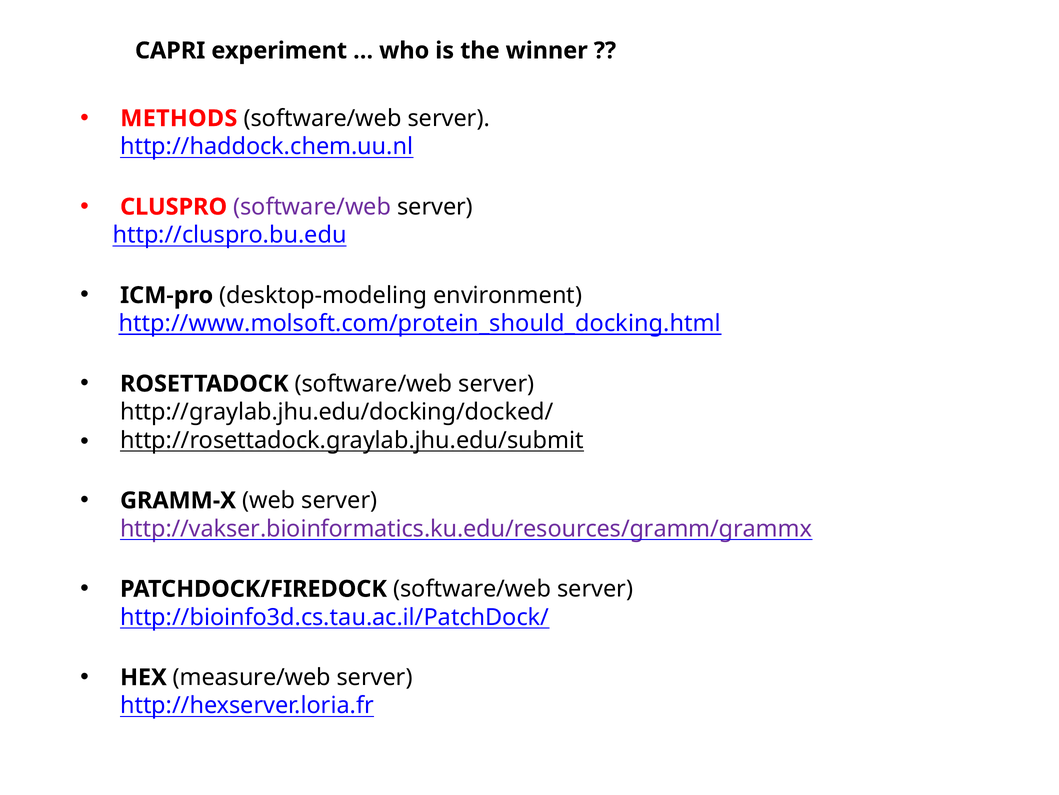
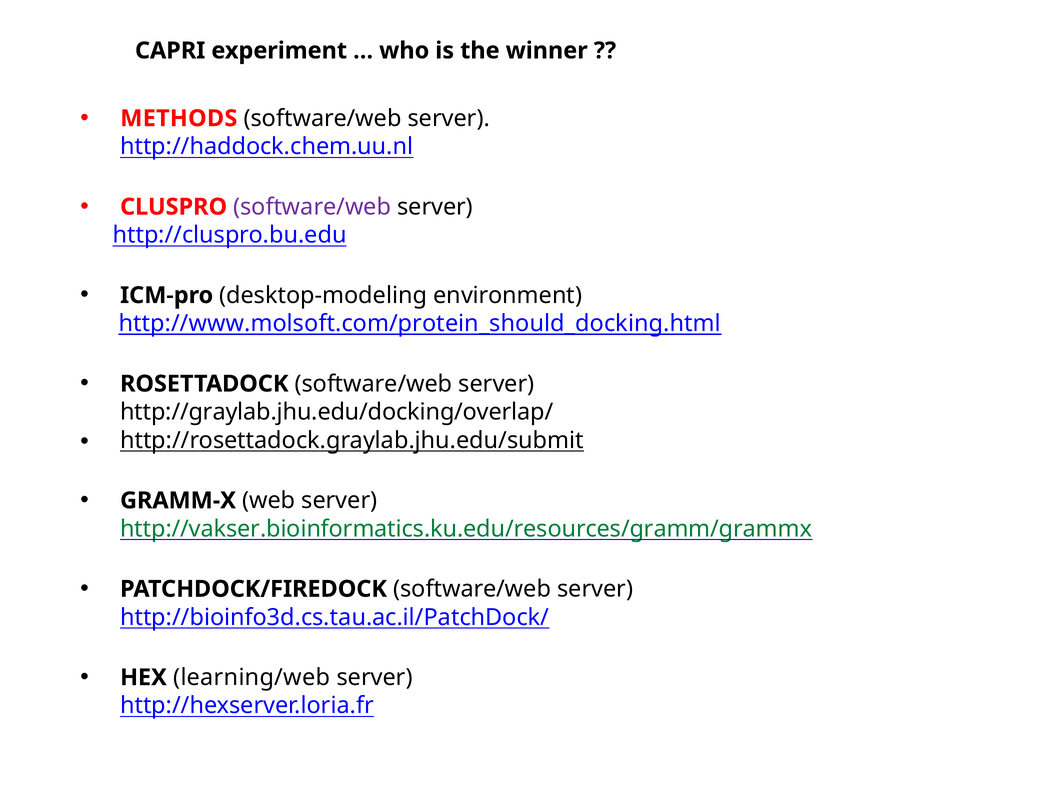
http://graylab.jhu.edu/docking/docked/: http://graylab.jhu.edu/docking/docked/ -> http://graylab.jhu.edu/docking/overlap/
http://vakser.bioinformatics.ku.edu/resources/gramm/grammx colour: purple -> green
measure/web: measure/web -> learning/web
